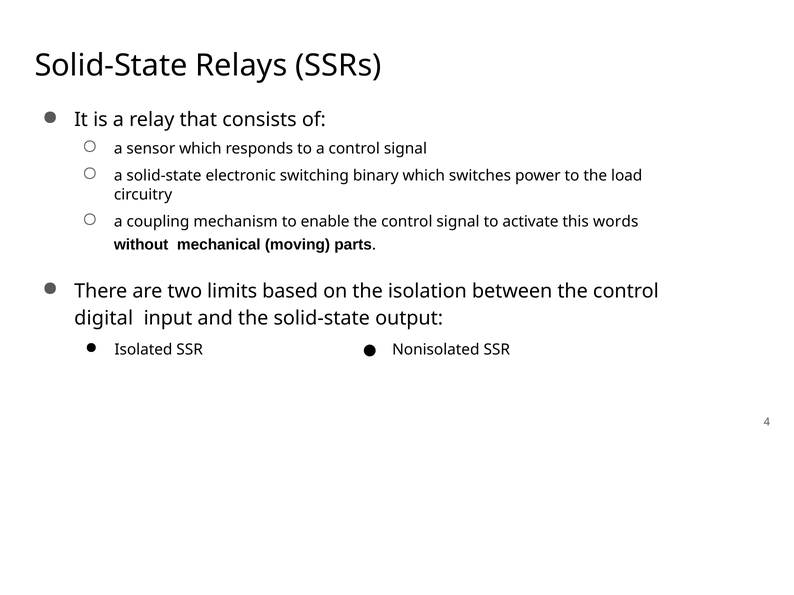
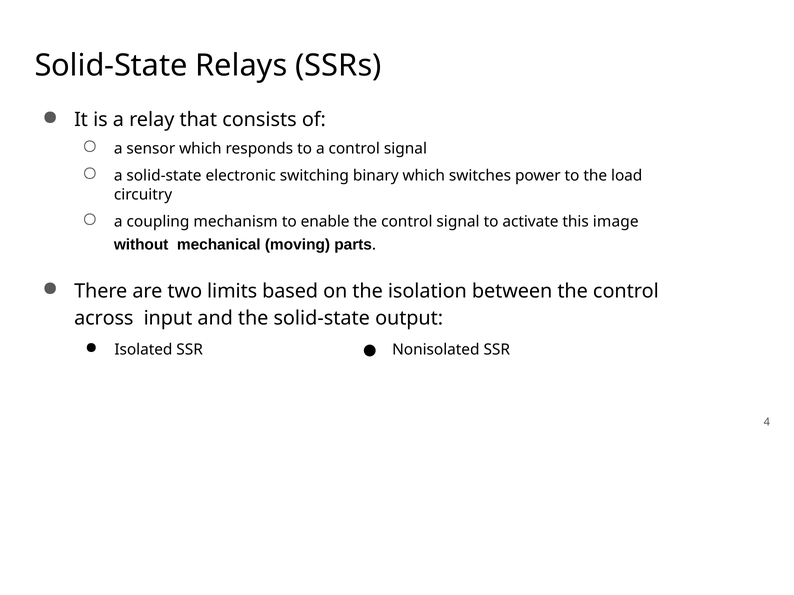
words: words -> image
digital: digital -> across
